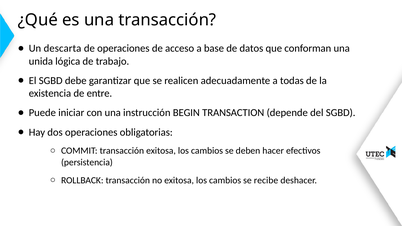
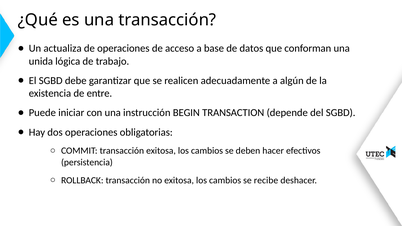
descarta: descarta -> actualiza
todas: todas -> algún
